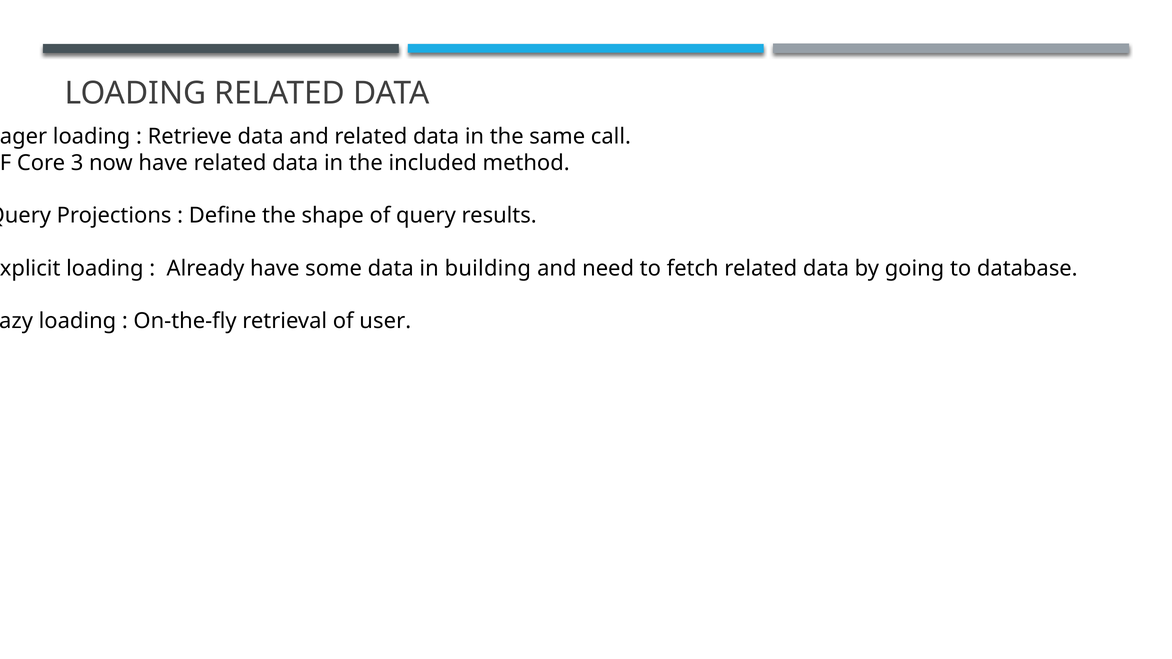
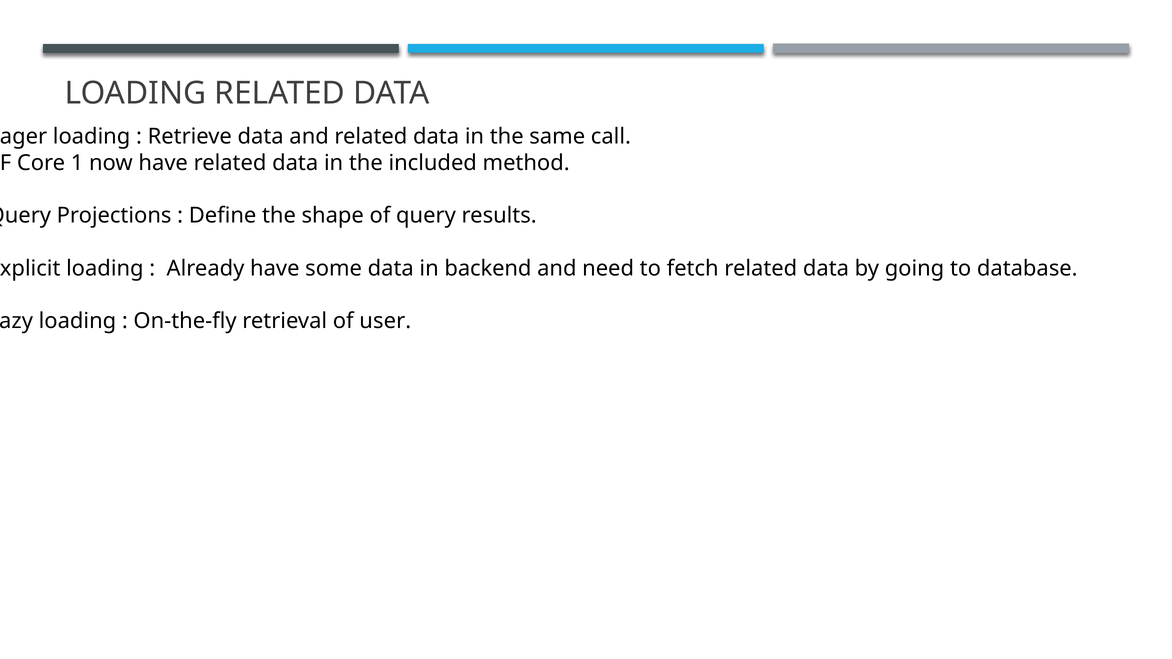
3: 3 -> 1
building: building -> backend
